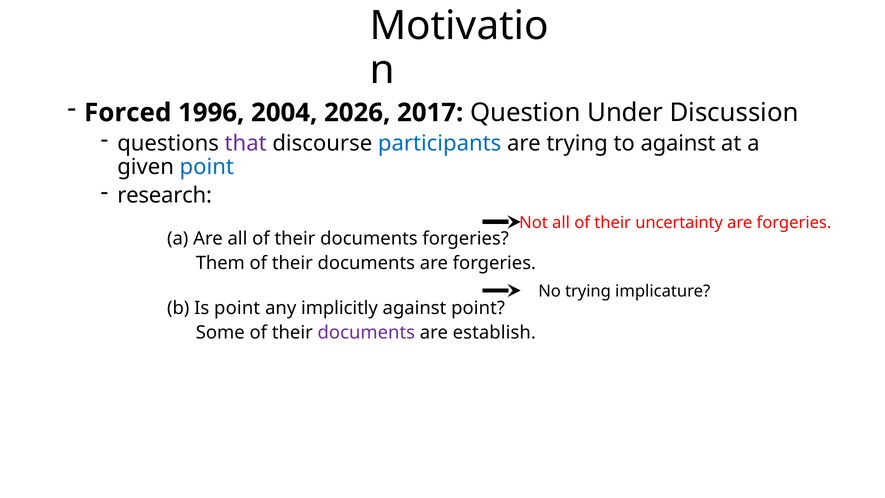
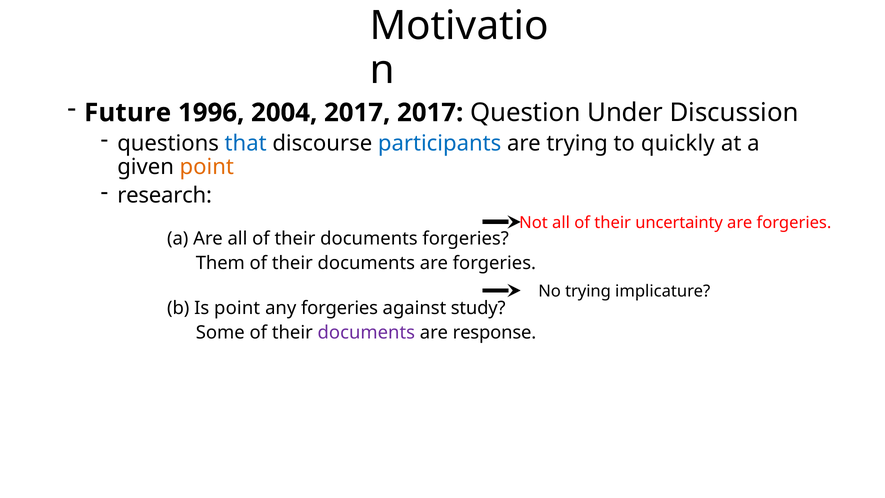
Forced: Forced -> Future
2004 2026: 2026 -> 2017
that colour: purple -> blue
to against: against -> quickly
point at (207, 167) colour: blue -> orange
any implicitly: implicitly -> forgeries
against point: point -> study
establish: establish -> response
